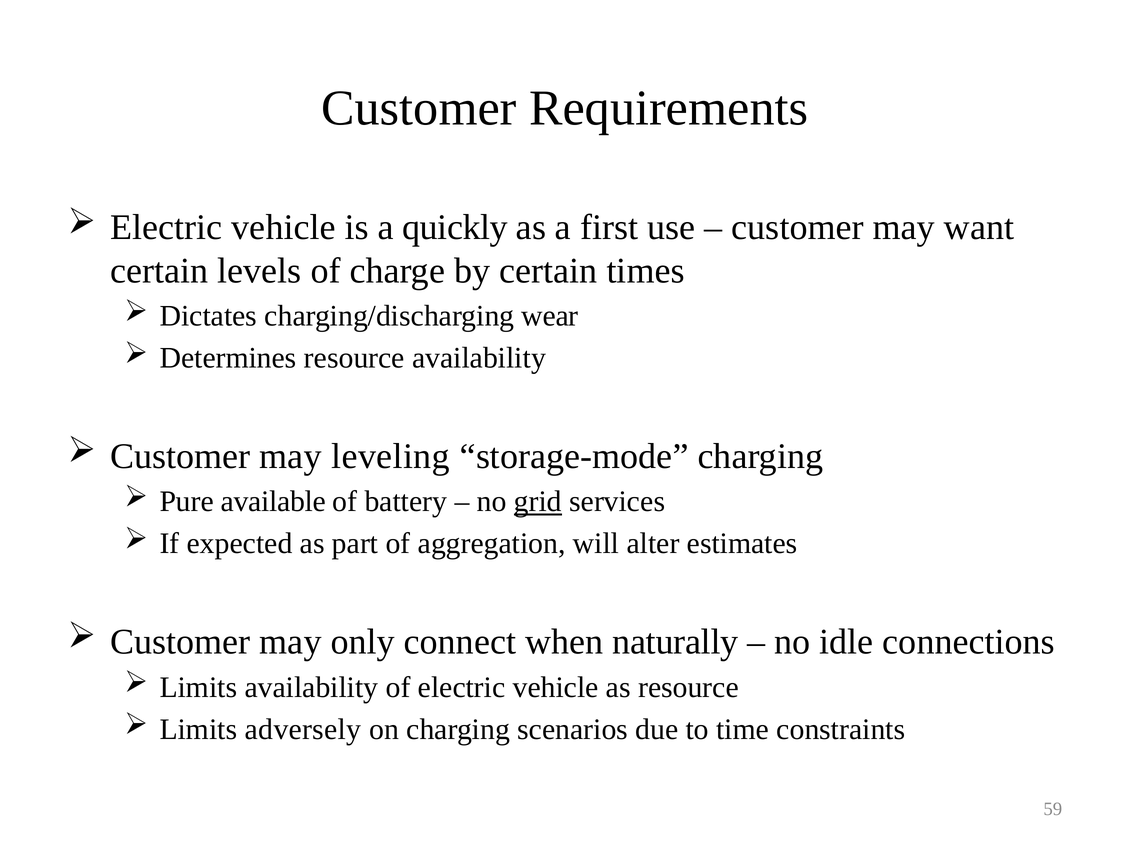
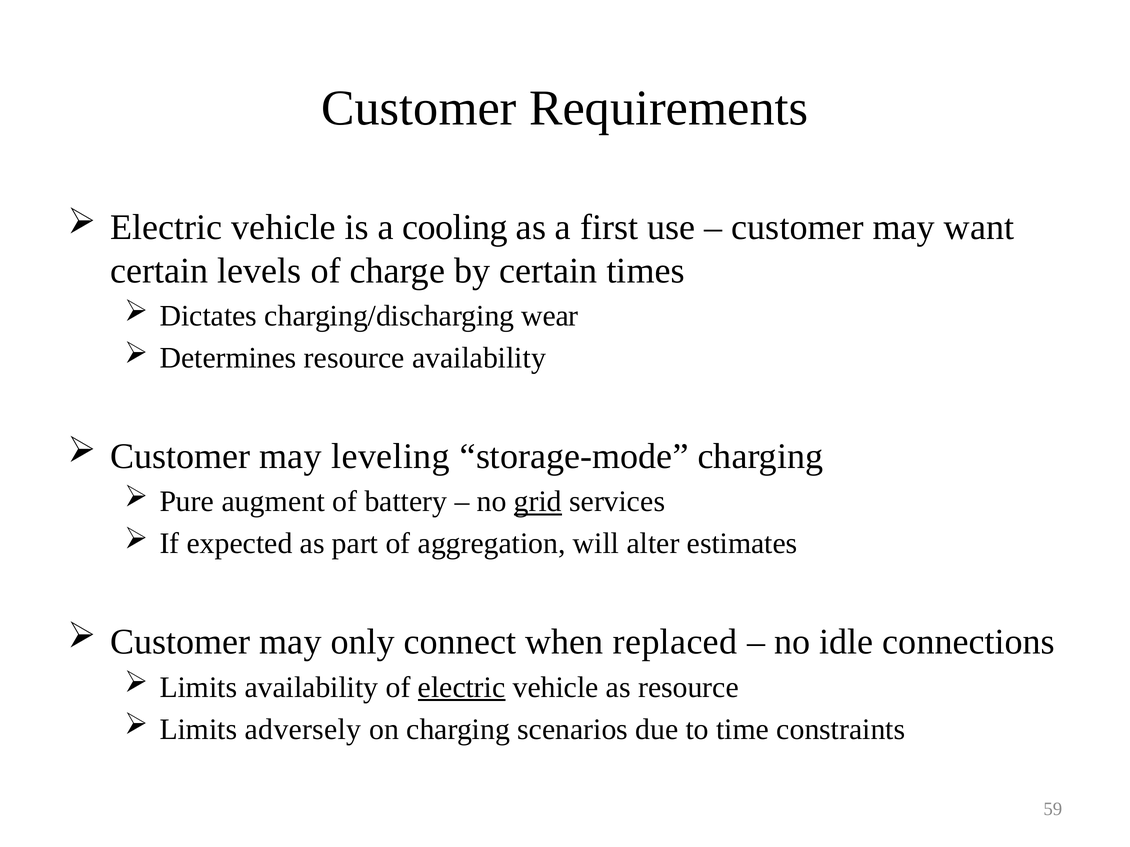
quickly: quickly -> cooling
available: available -> augment
naturally: naturally -> replaced
electric at (462, 688) underline: none -> present
